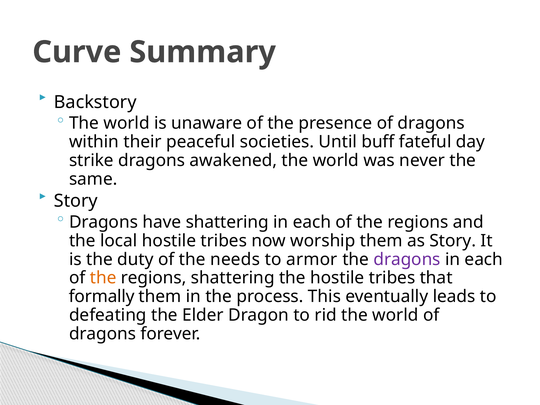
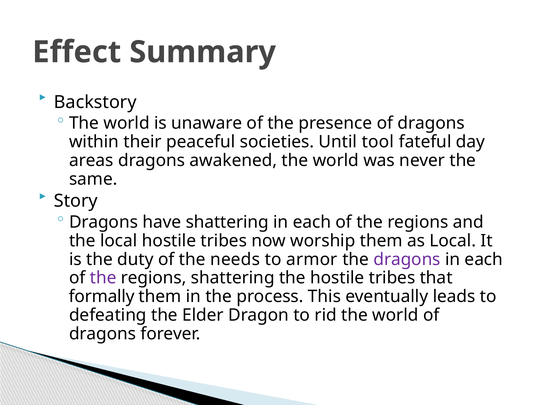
Curve: Curve -> Effect
buff: buff -> tool
strike: strike -> areas
as Story: Story -> Local
the at (103, 278) colour: orange -> purple
